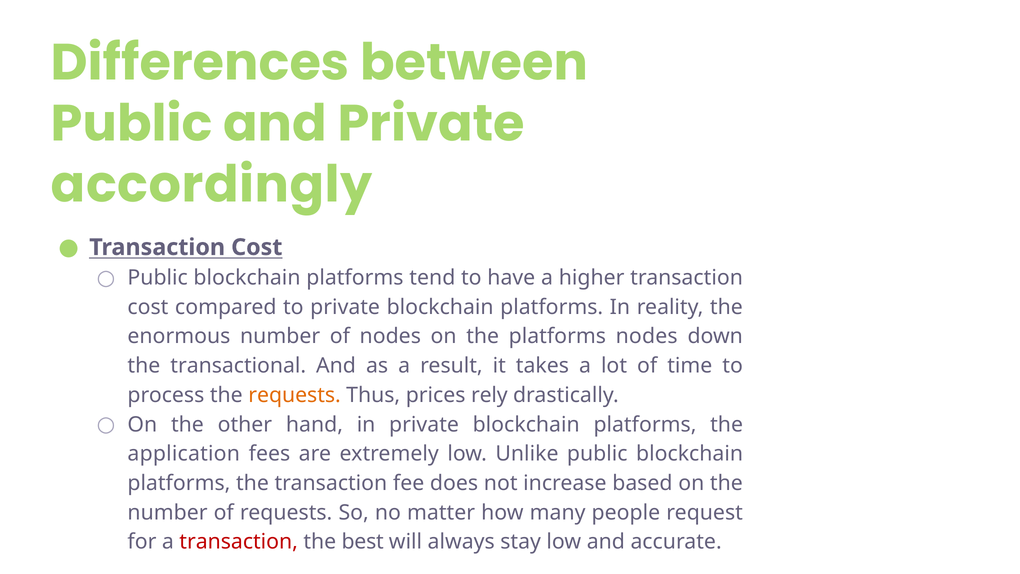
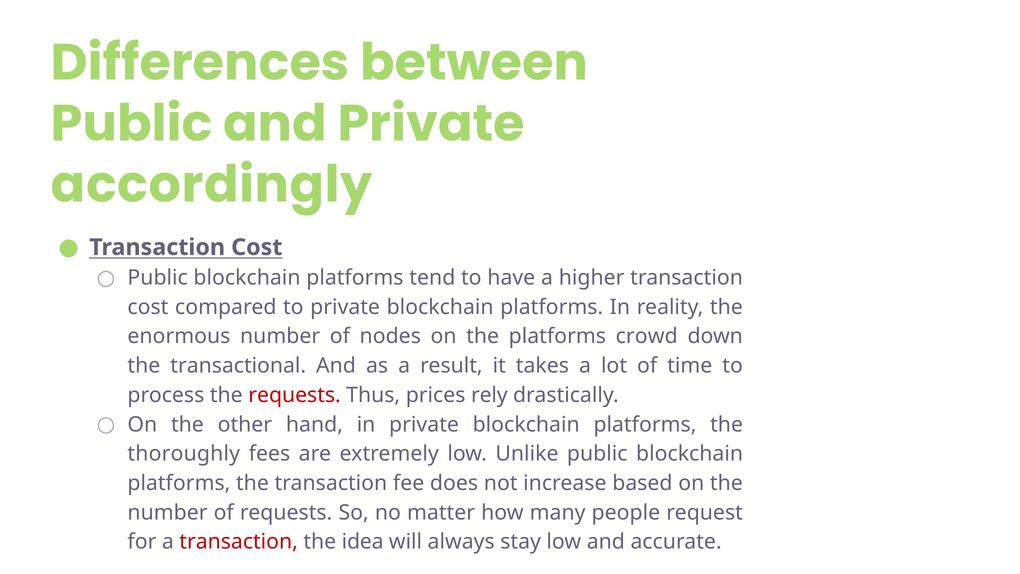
platforms nodes: nodes -> crowd
requests at (295, 395) colour: orange -> red
application: application -> thoroughly
best: best -> idea
